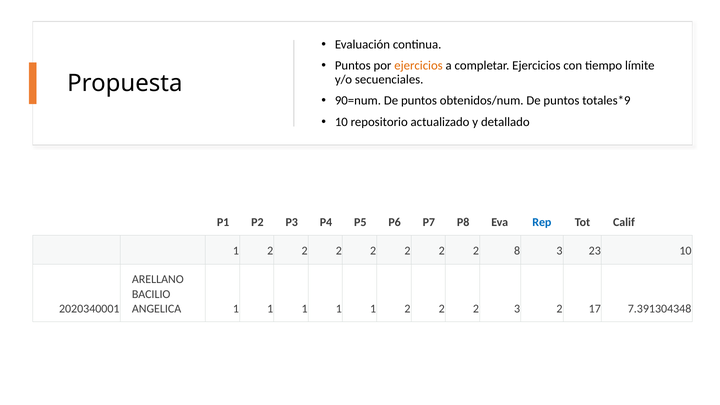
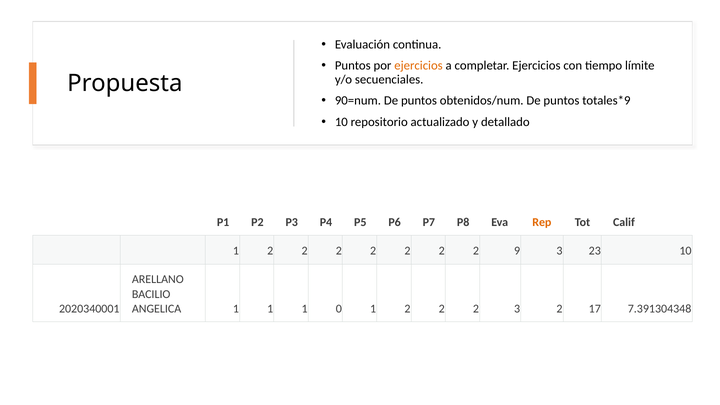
Rep colour: blue -> orange
8: 8 -> 9
1 at (339, 309): 1 -> 0
